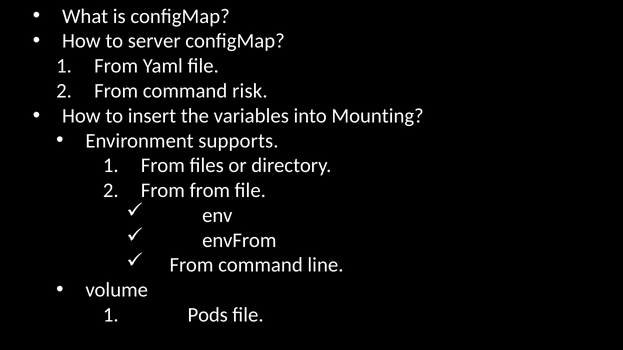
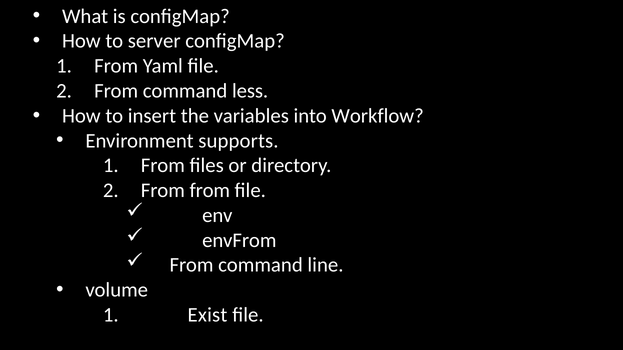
risk: risk -> less
Mounting: Mounting -> Workflow
Pods: Pods -> Exist
